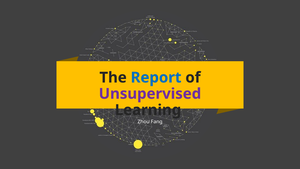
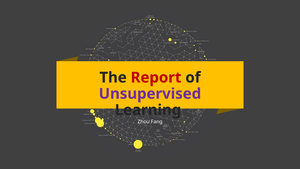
Report colour: blue -> red
